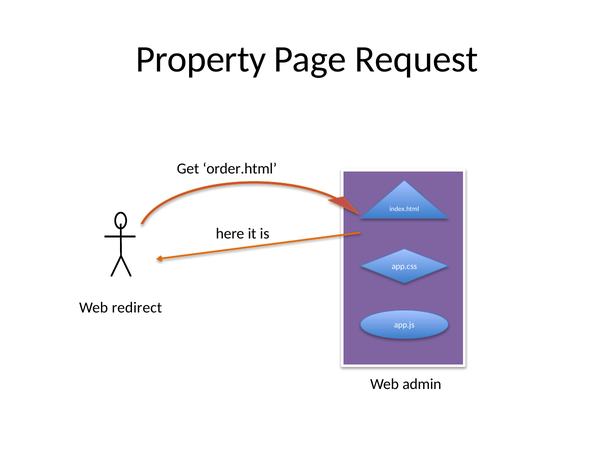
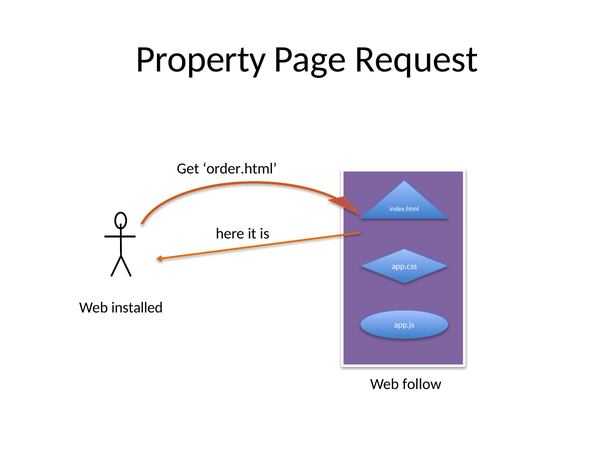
redirect: redirect -> installed
admin: admin -> follow
